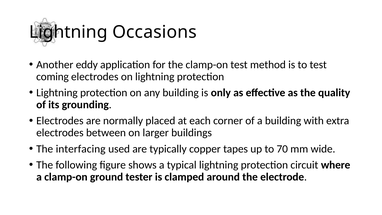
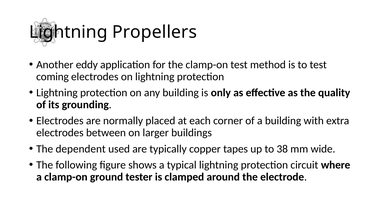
Occasions: Occasions -> Propellers
interfacing: interfacing -> dependent
70: 70 -> 38
